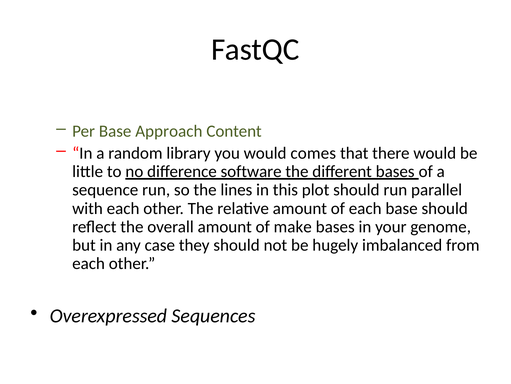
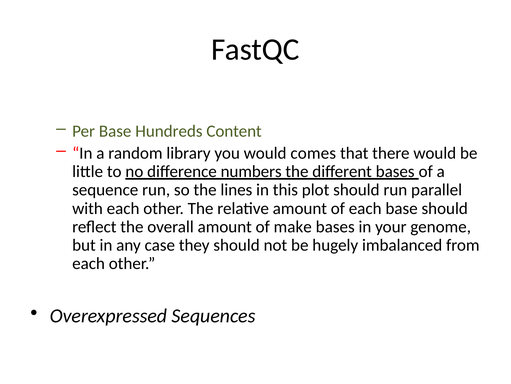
Approach: Approach -> Hundreds
software: software -> numbers
